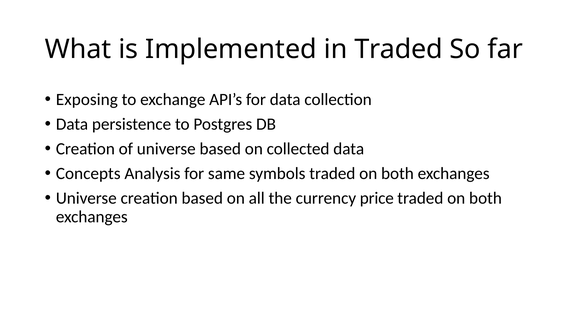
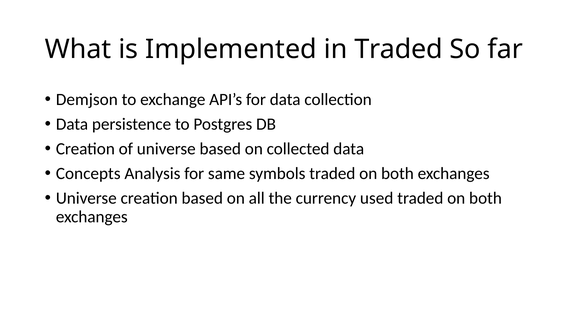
Exposing: Exposing -> Demjson
price: price -> used
